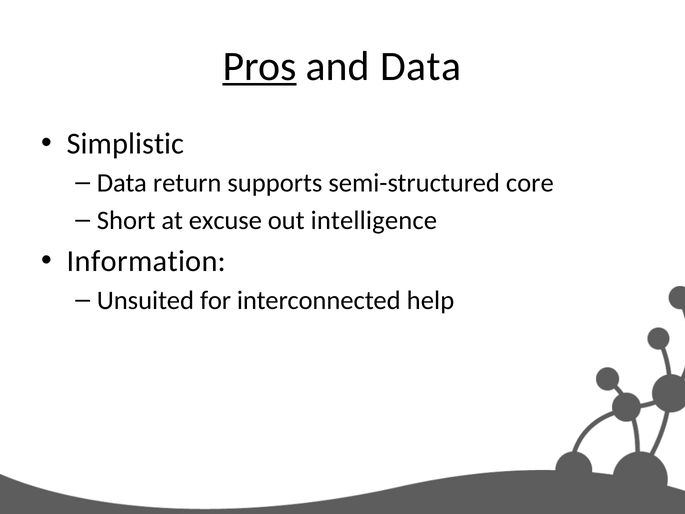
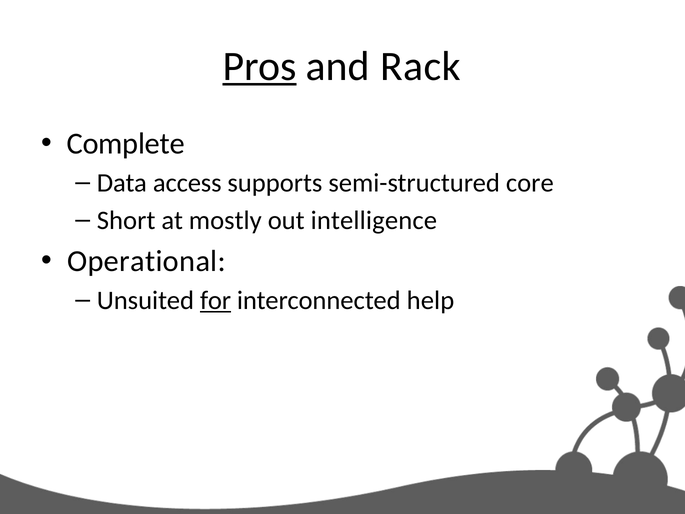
and Data: Data -> Rack
Simplistic: Simplistic -> Complete
return: return -> access
excuse: excuse -> mostly
Information: Information -> Operational
for underline: none -> present
